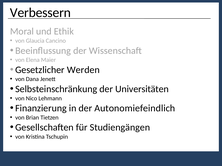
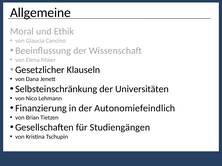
Verbessern: Verbessern -> Allgemeine
Werden: Werden -> Klauseln
